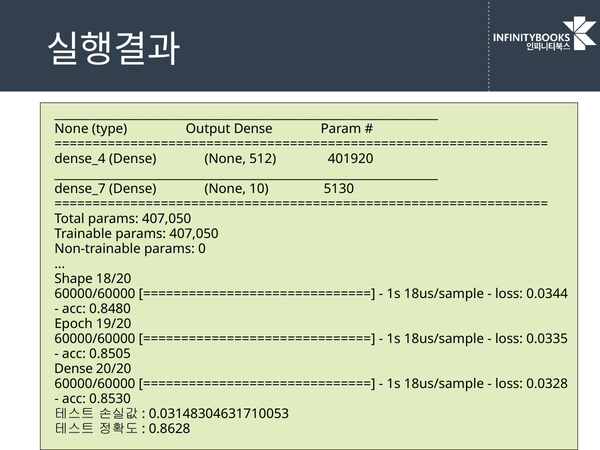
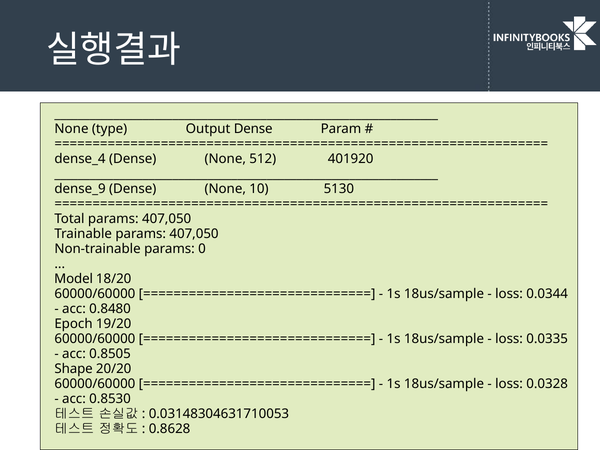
dense_7: dense_7 -> dense_9
Shape: Shape -> Model
Dense at (74, 369): Dense -> Shape
